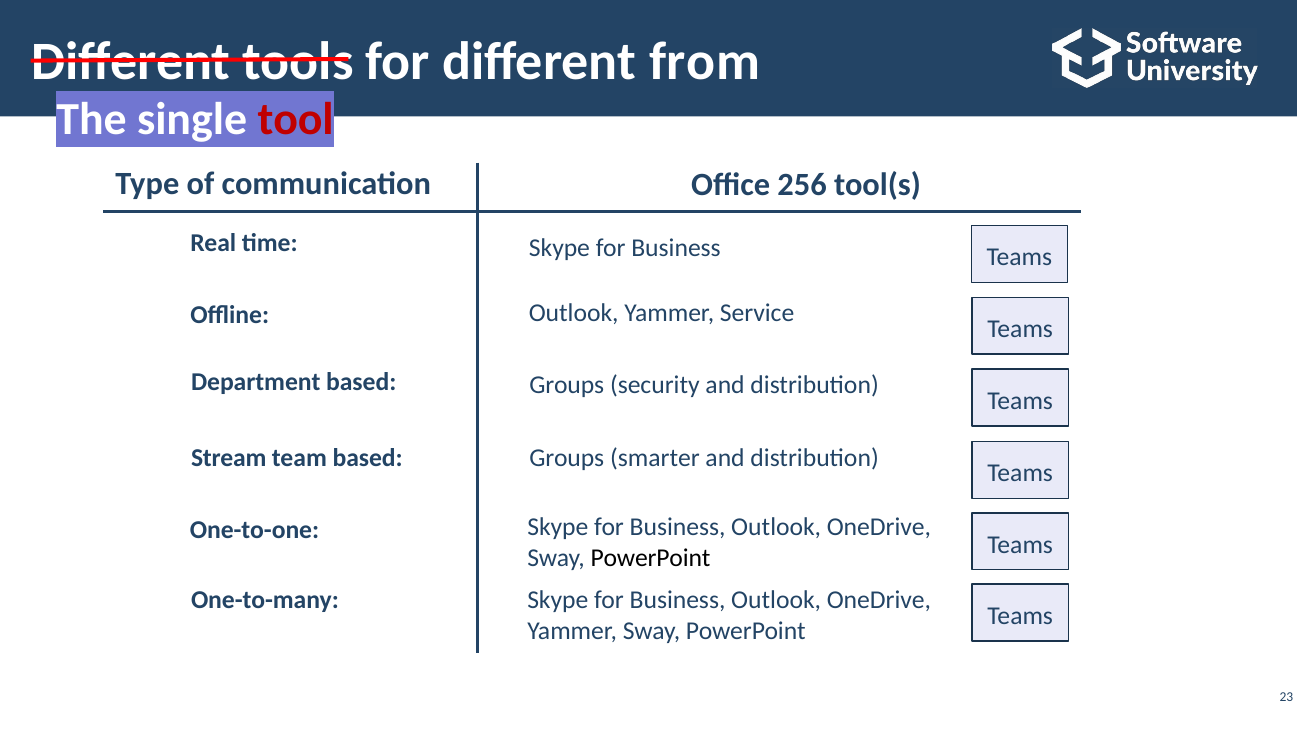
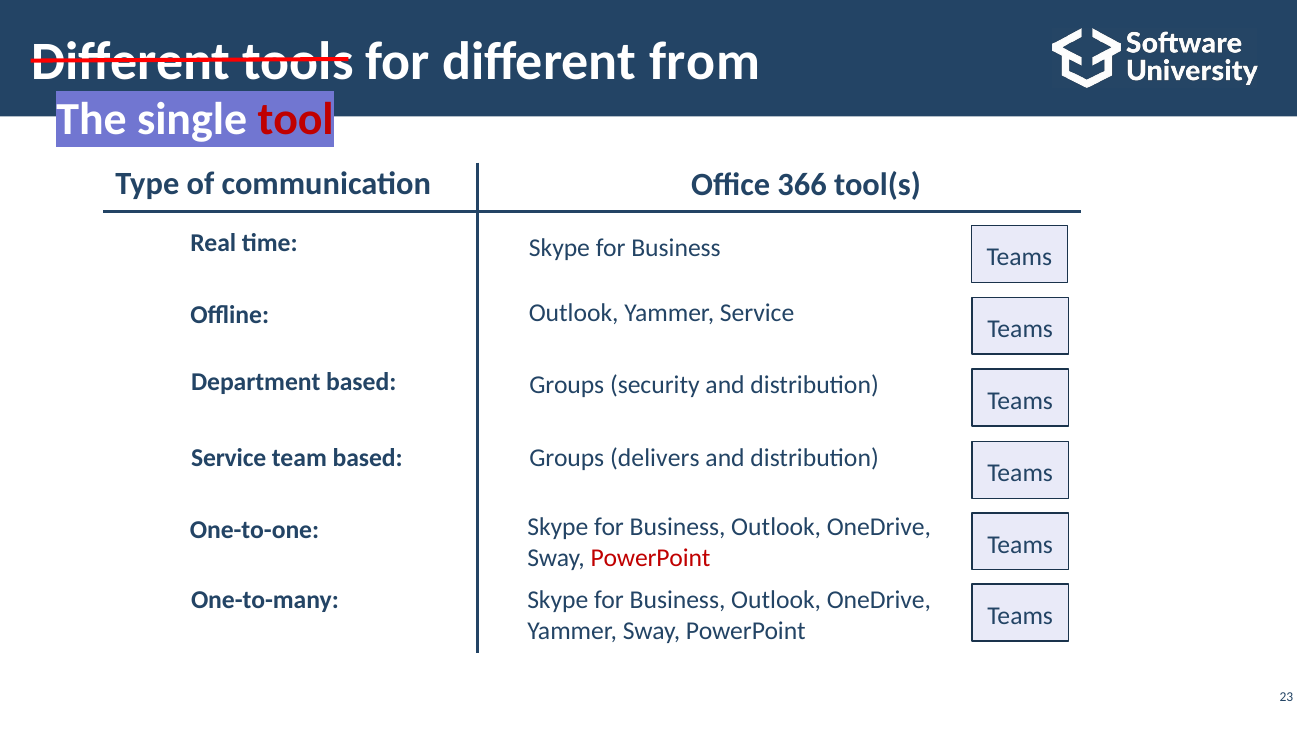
256: 256 -> 366
Stream at (229, 458): Stream -> Service
smarter: smarter -> delivers
PowerPoint at (650, 558) colour: black -> red
